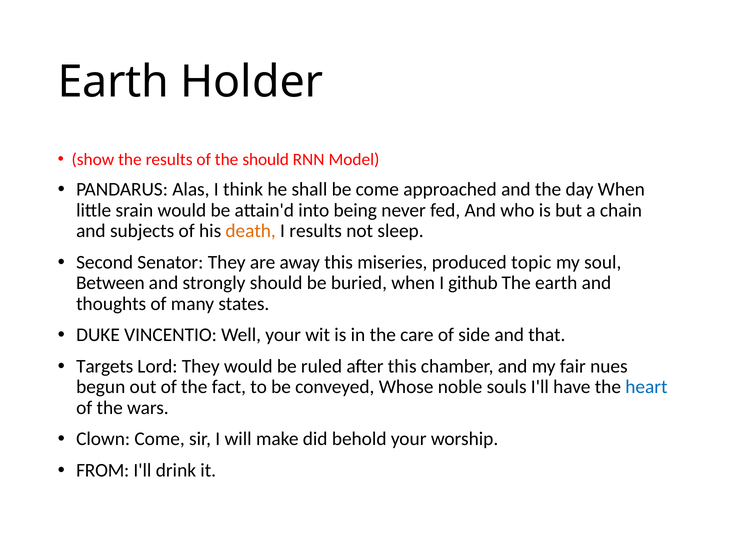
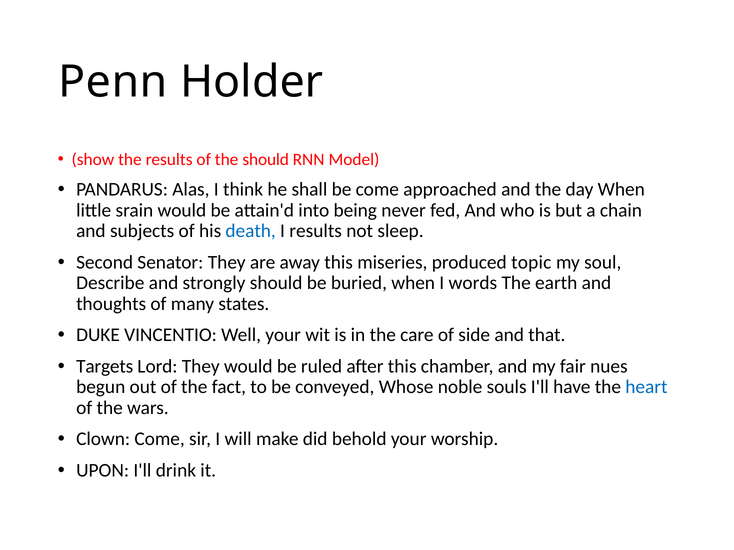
Earth at (113, 82): Earth -> Penn
death colour: orange -> blue
Between: Between -> Describe
github: github -> words
FROM: FROM -> UPON
